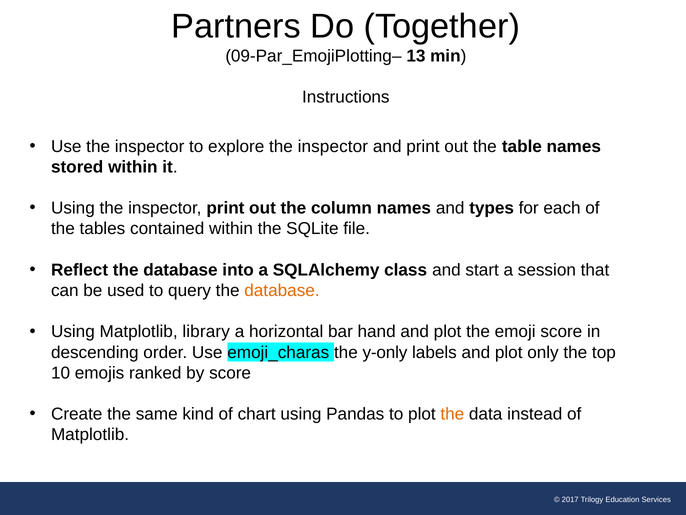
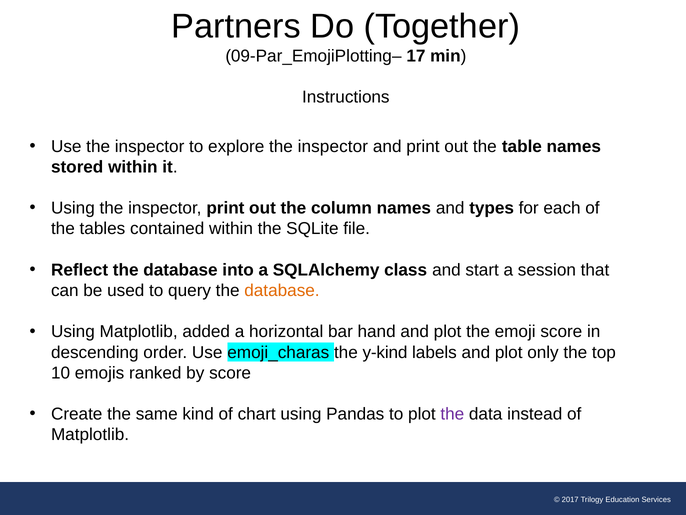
13: 13 -> 17
library: library -> added
y-only: y-only -> y-kind
the at (452, 414) colour: orange -> purple
